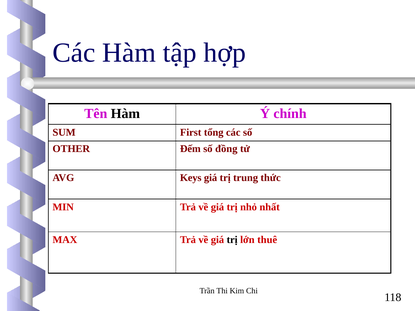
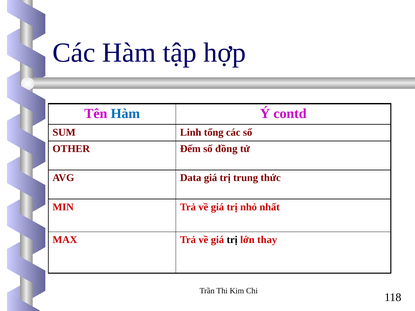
Hàm at (125, 114) colour: black -> blue
chính: chính -> contd
First: First -> Linh
Keys: Keys -> Data
thuê: thuê -> thay
